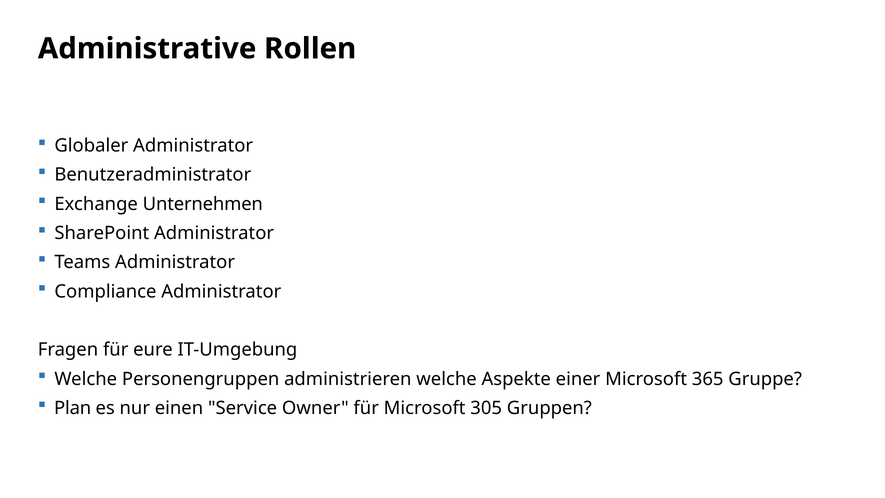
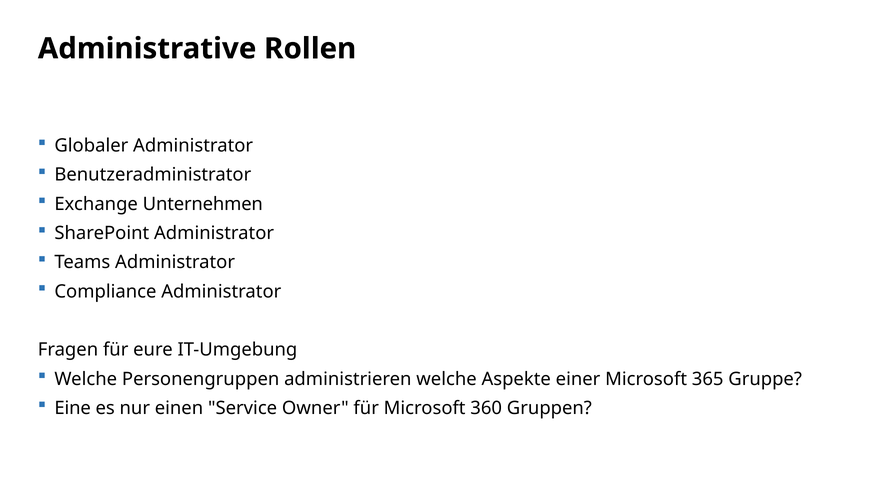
Plan: Plan -> Eine
305: 305 -> 360
